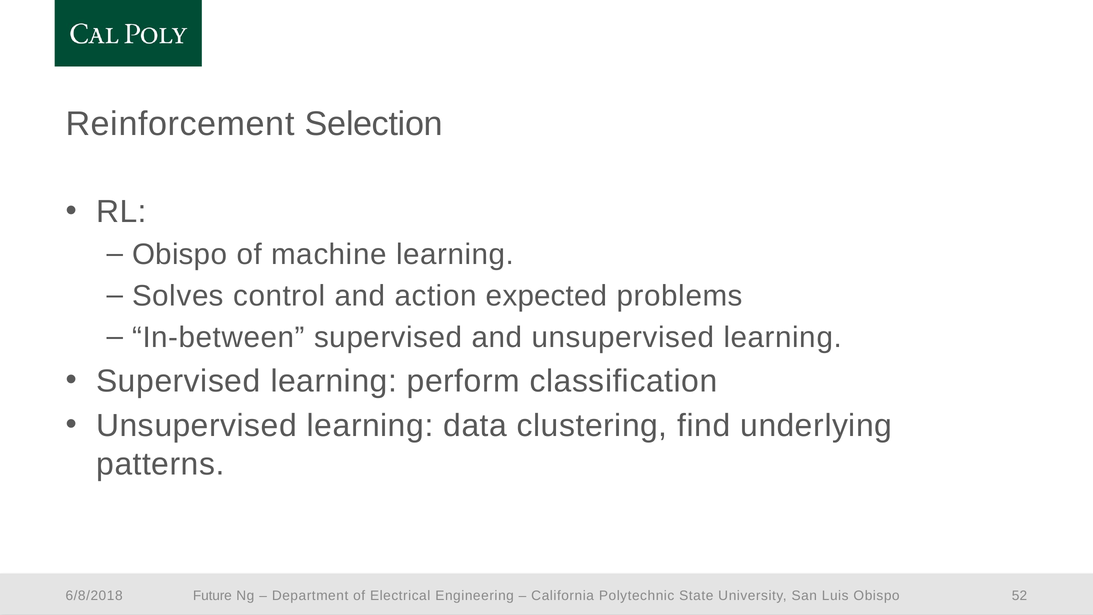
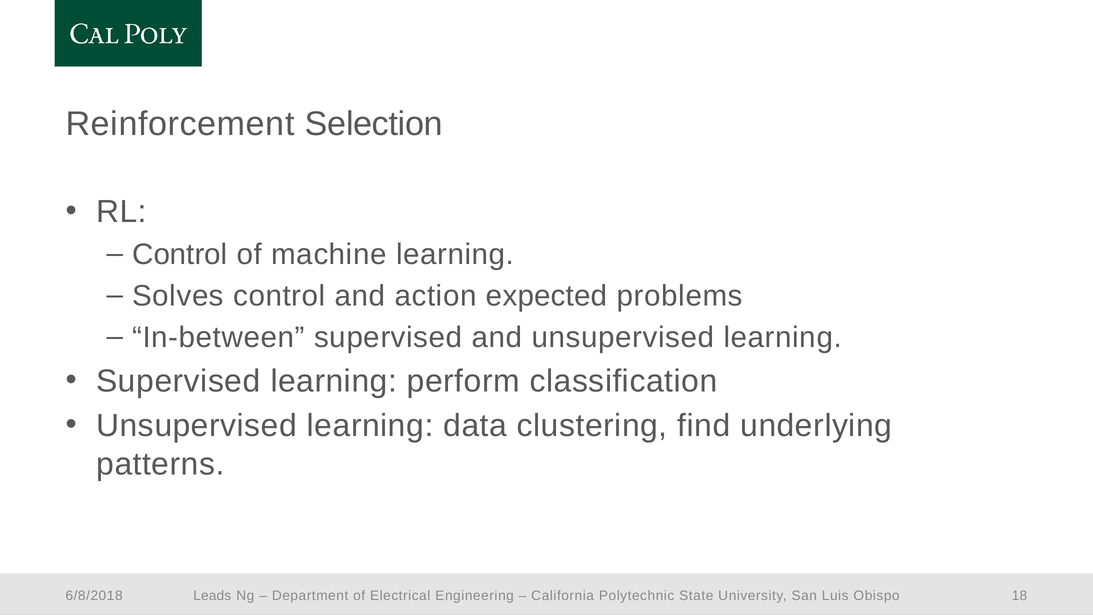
Obispo at (180, 255): Obispo -> Control
Future: Future -> Leads
52: 52 -> 18
